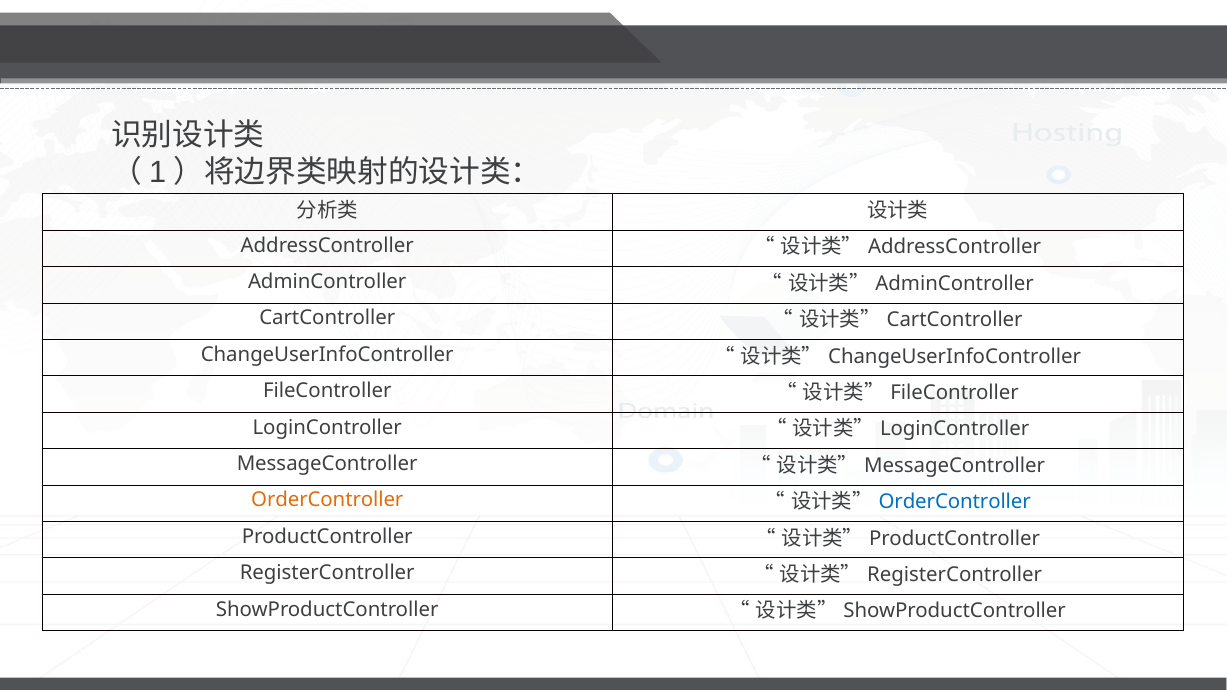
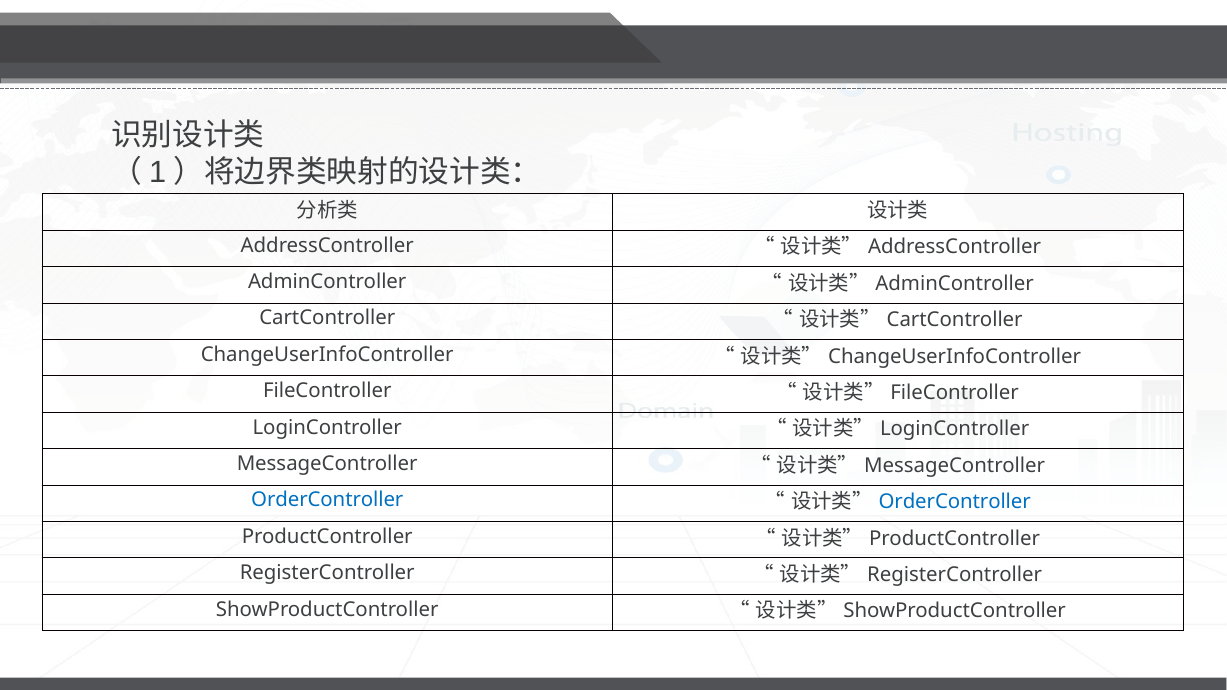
OrderController at (327, 500) colour: orange -> blue
